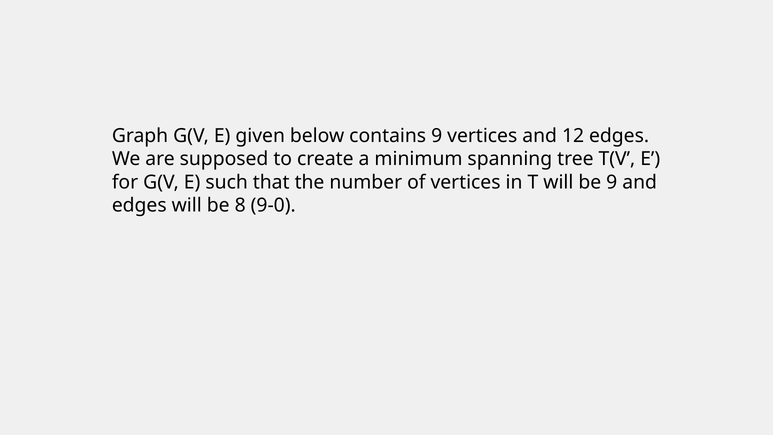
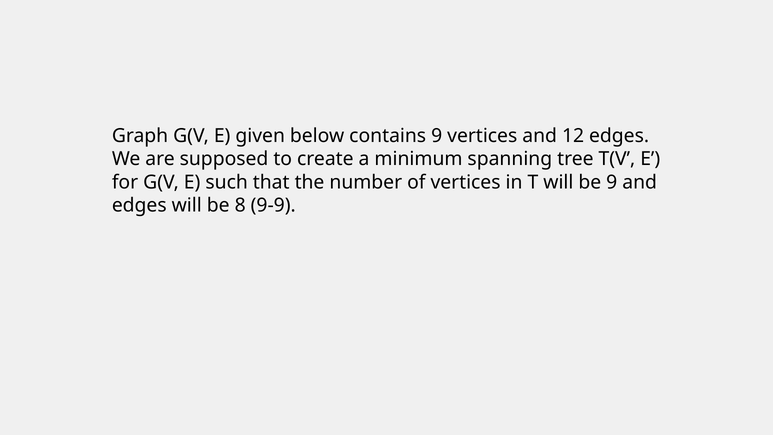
9-0: 9-0 -> 9-9
